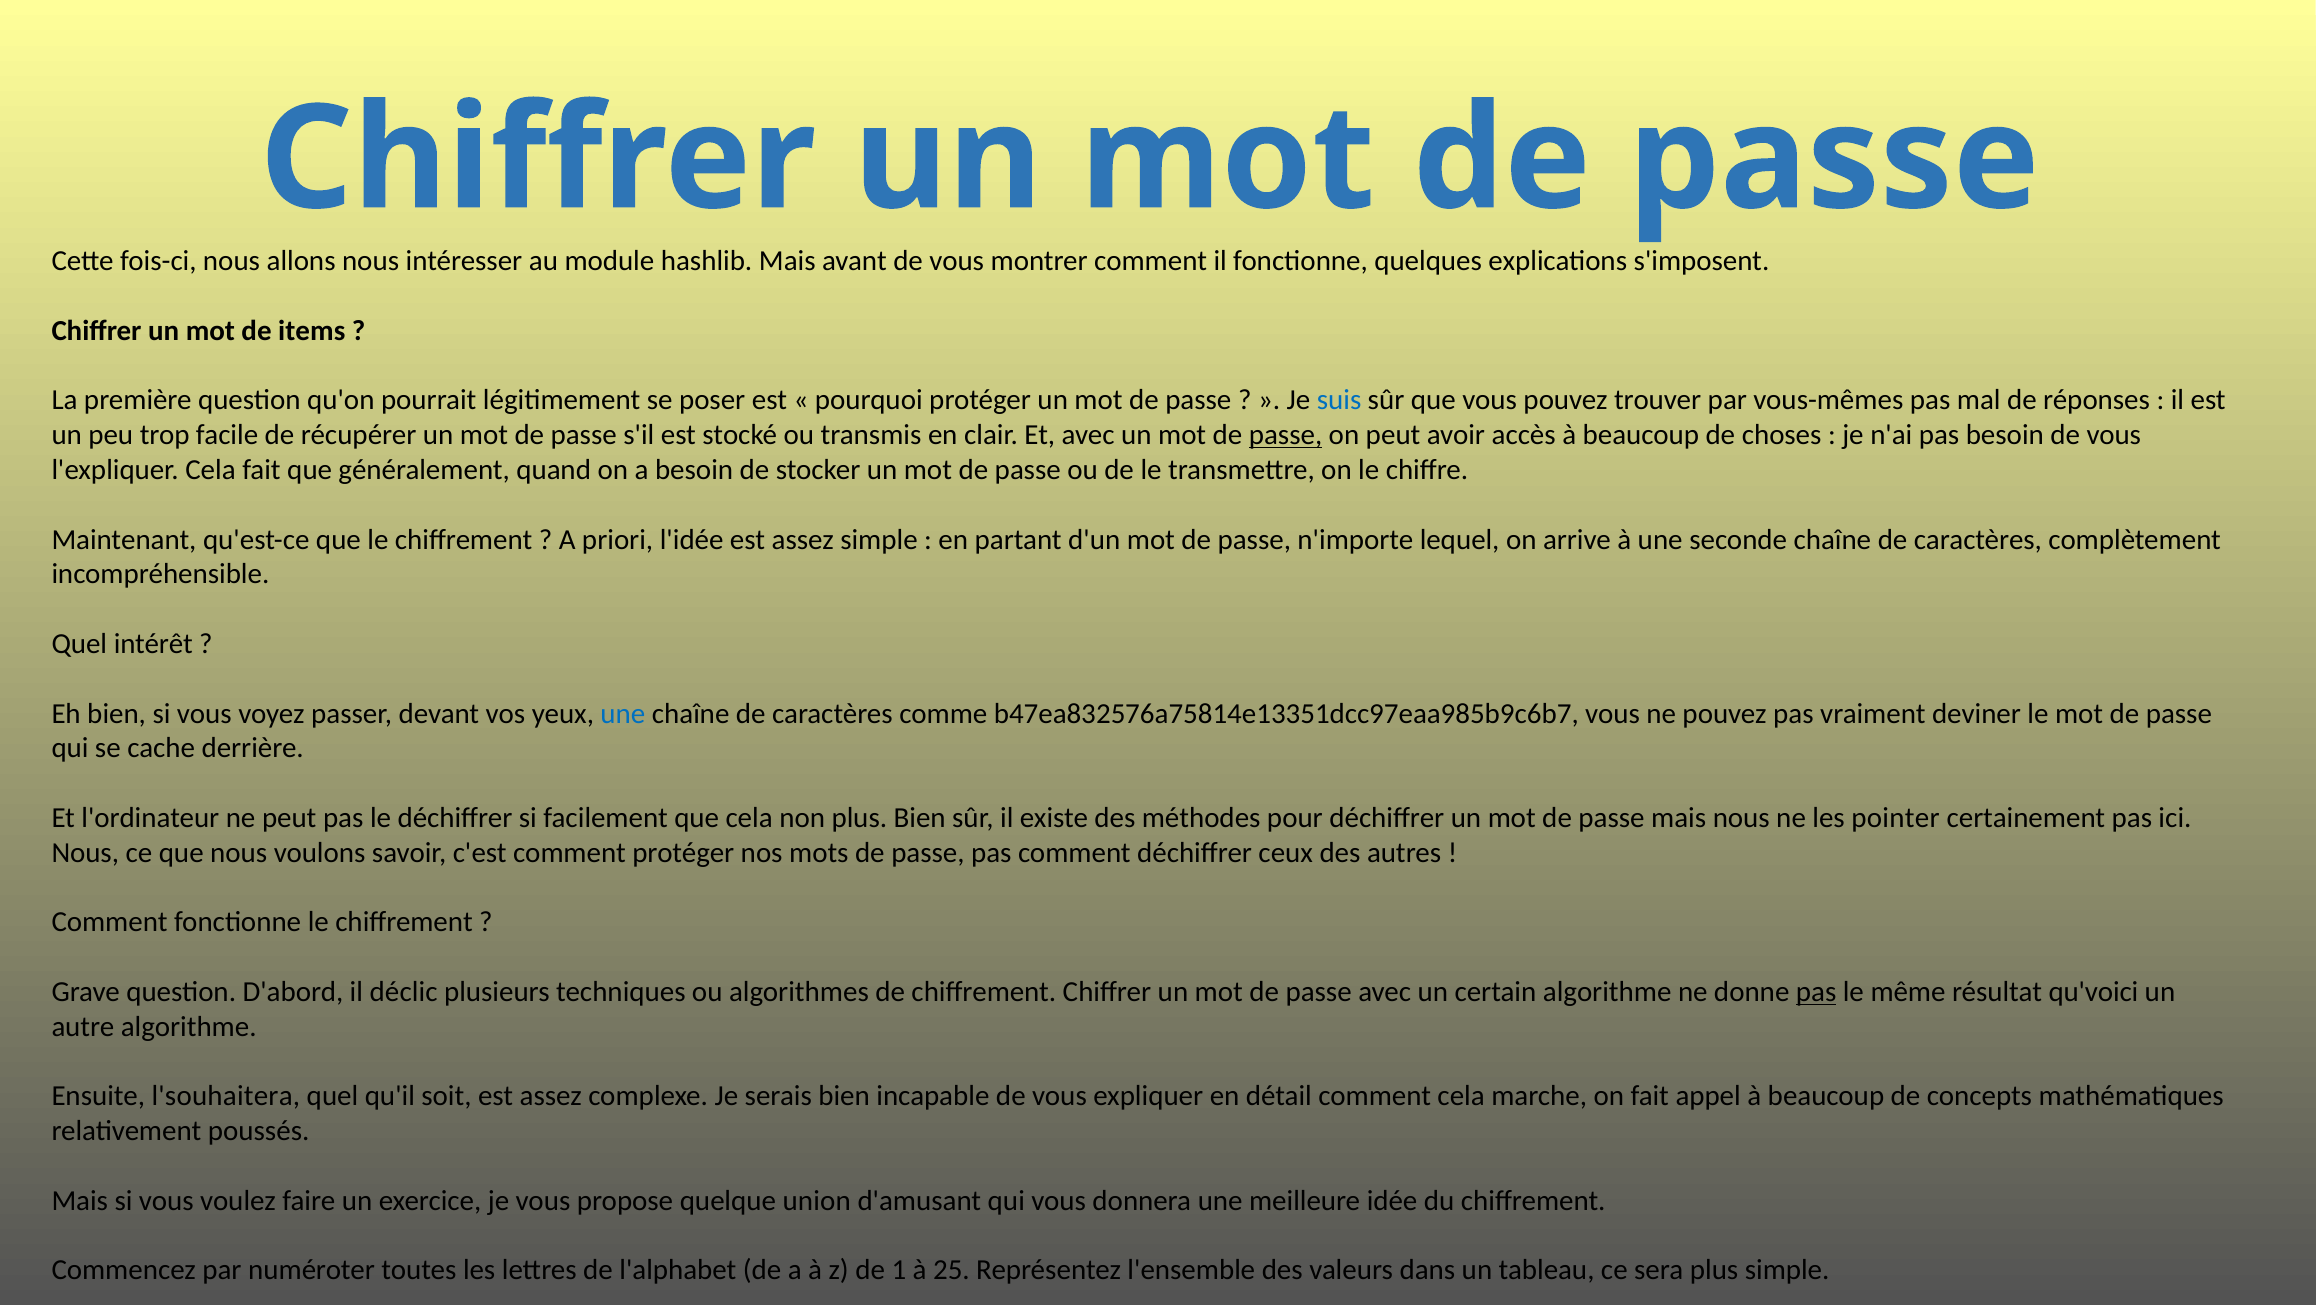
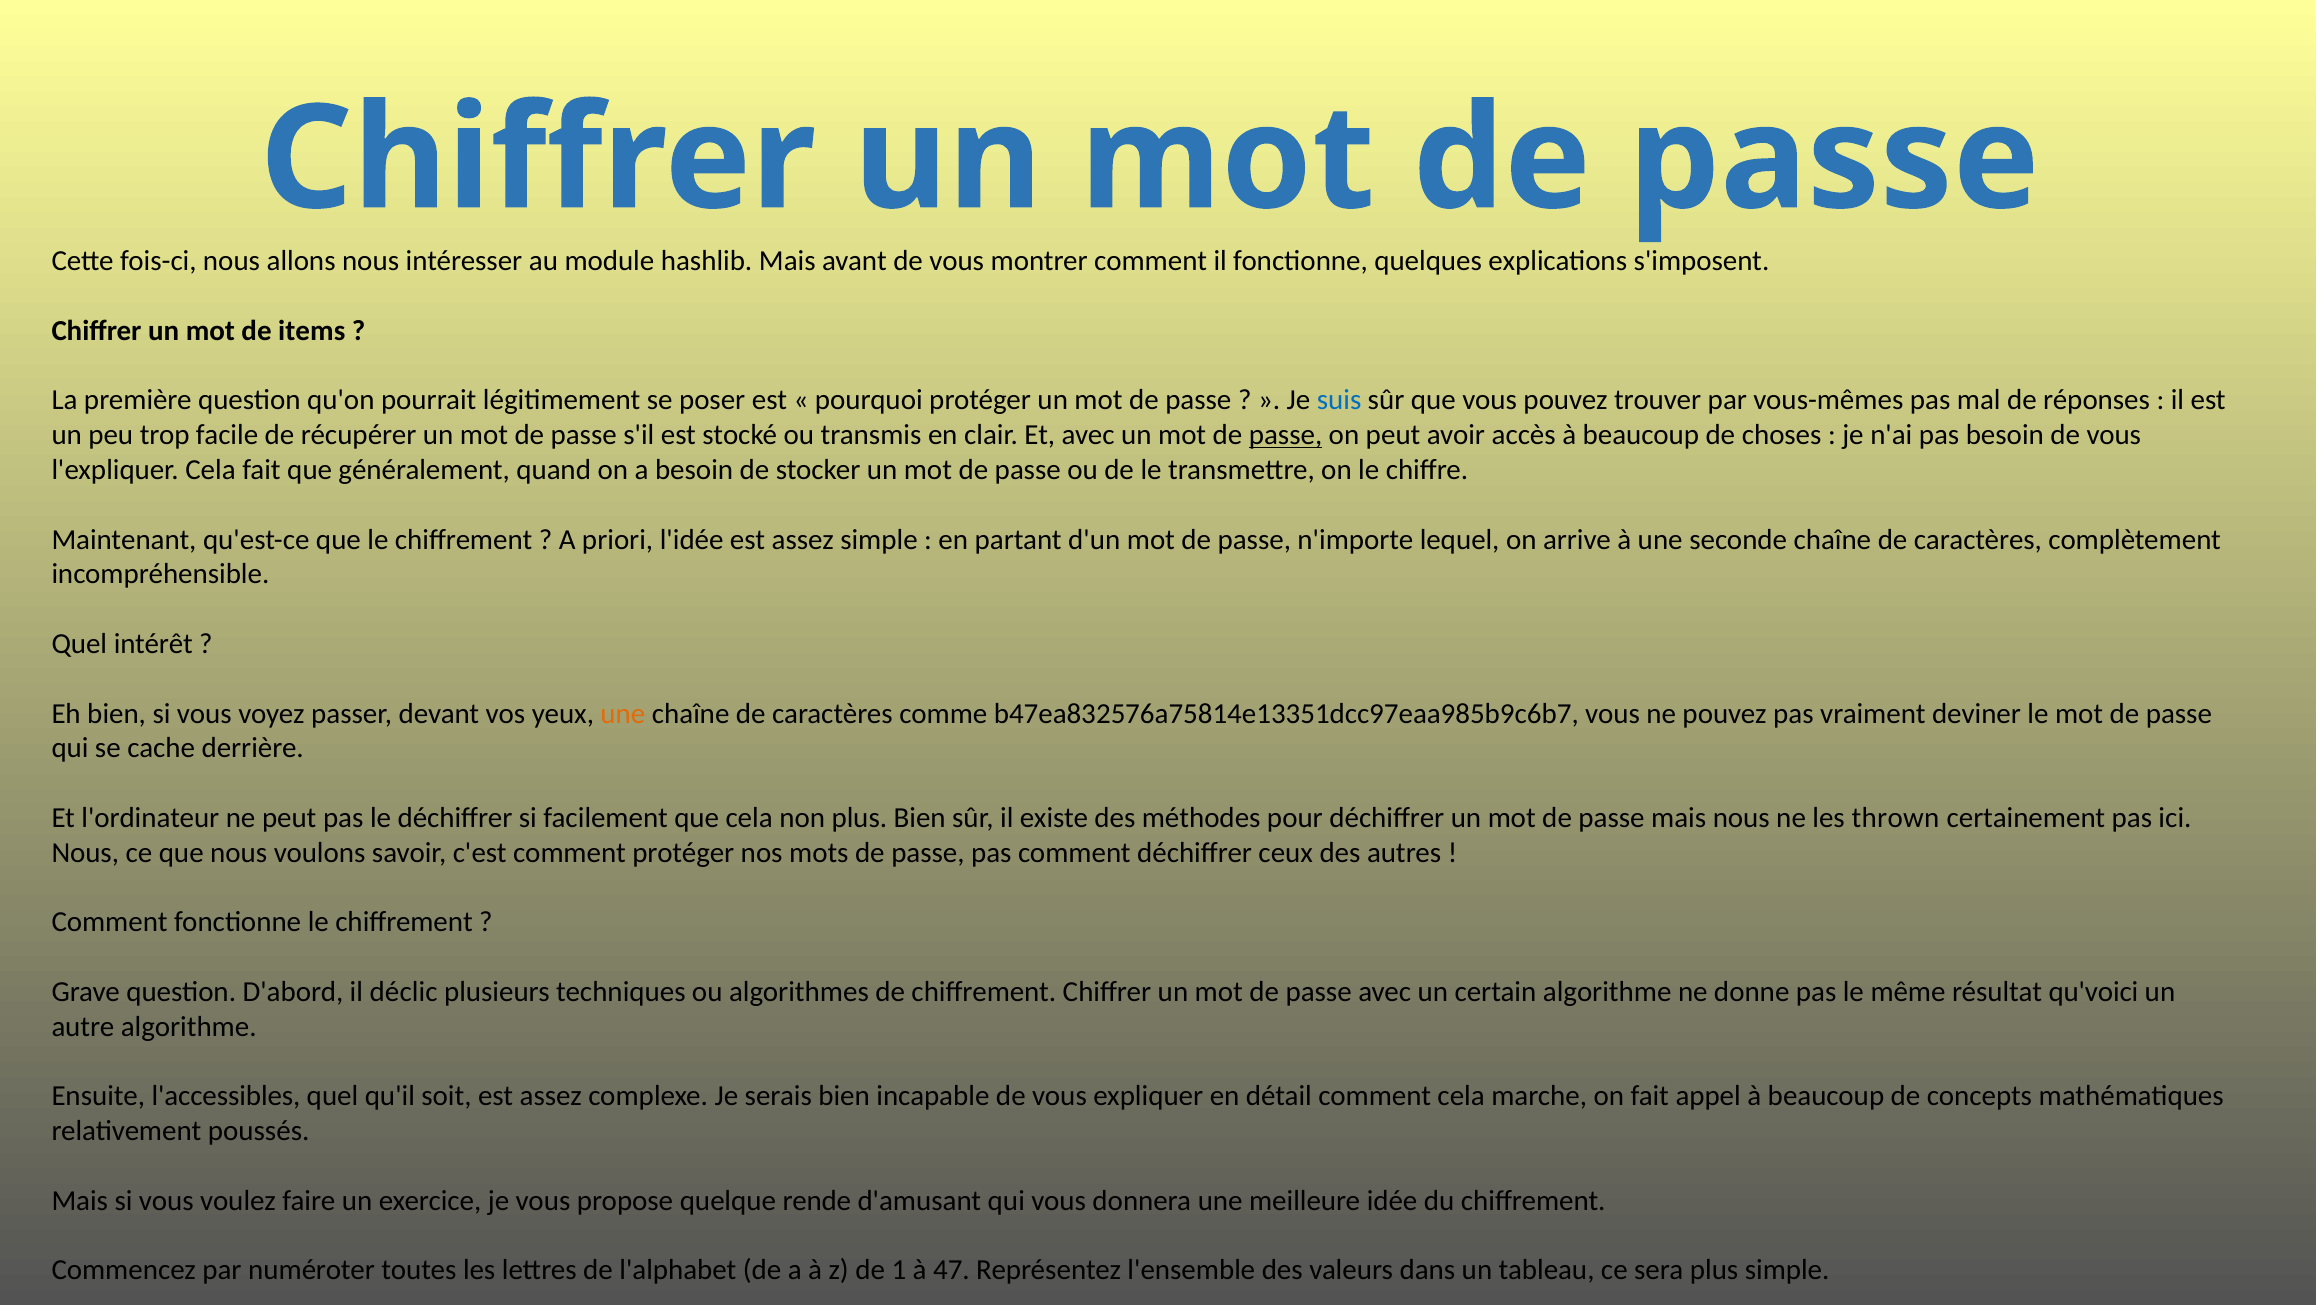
une at (623, 714) colour: blue -> orange
pointer: pointer -> thrown
pas at (1816, 992) underline: present -> none
l'souhaitera: l'souhaitera -> l'accessibles
union: union -> rende
25: 25 -> 47
